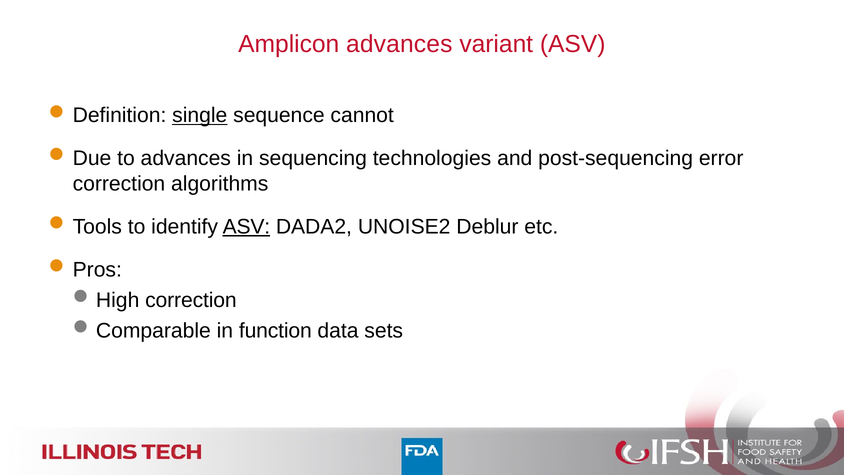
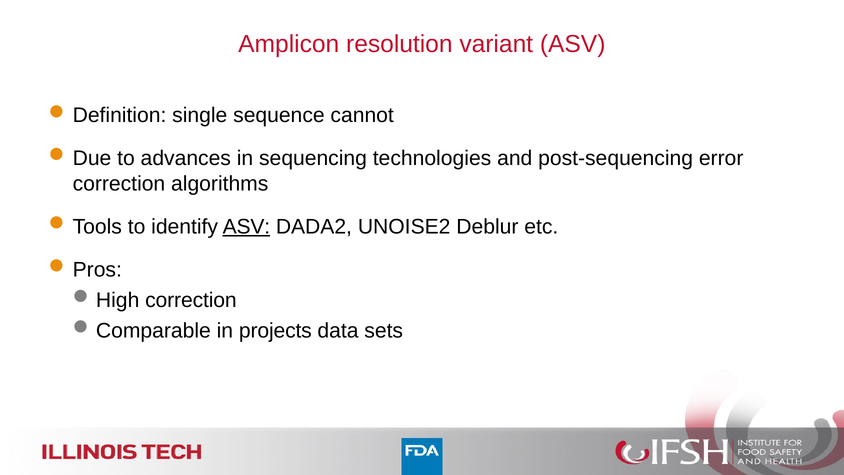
Amplicon advances: advances -> resolution
single underline: present -> none
function: function -> projects
